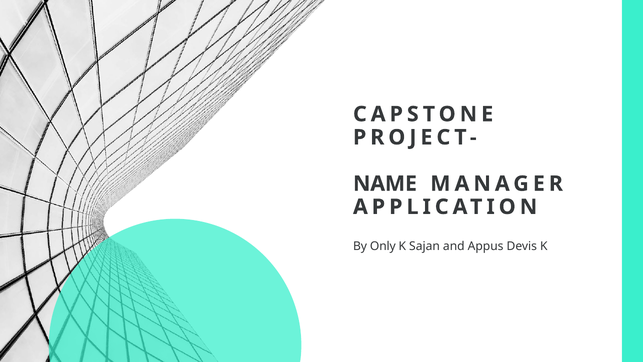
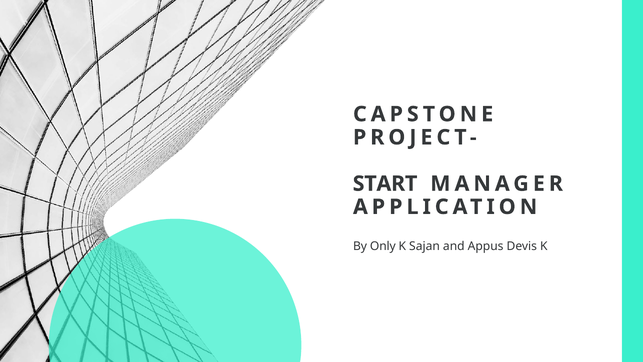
NAME: NAME -> START
